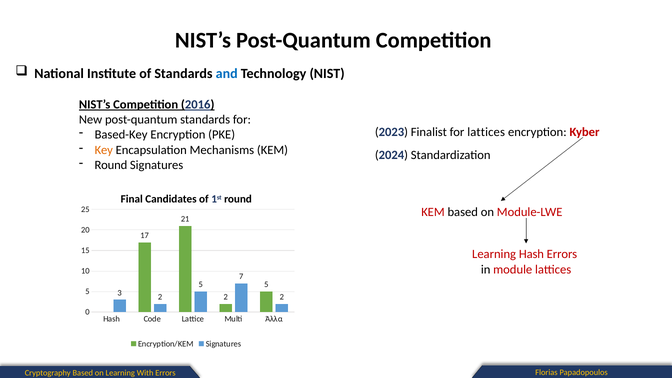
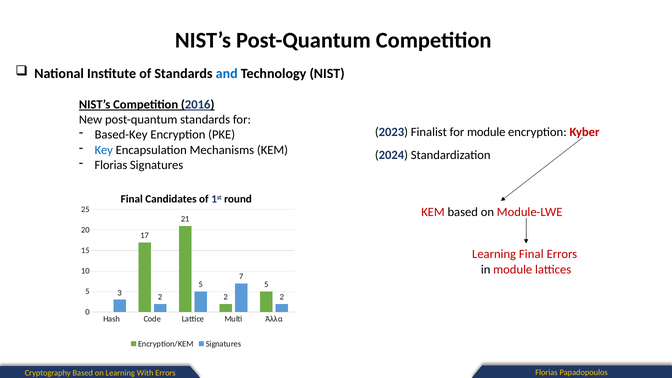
for lattices: lattices -> module
Key colour: orange -> blue
Round at (111, 165): Round -> Florias
Learning Hash: Hash -> Final
